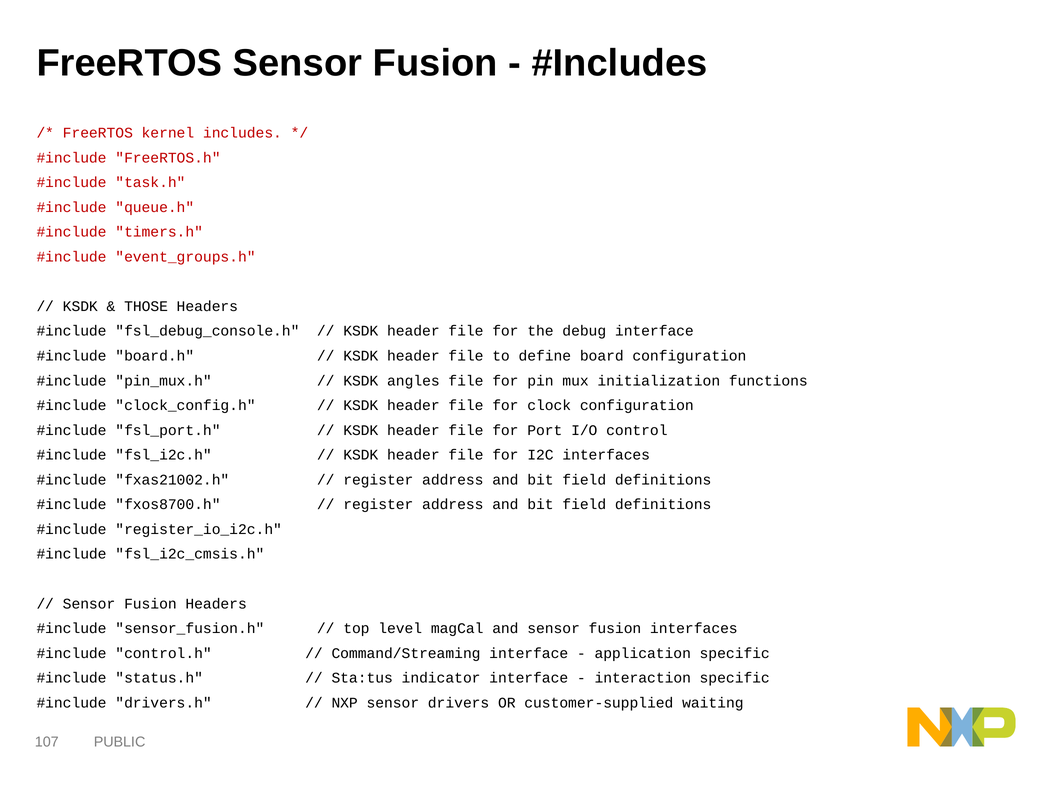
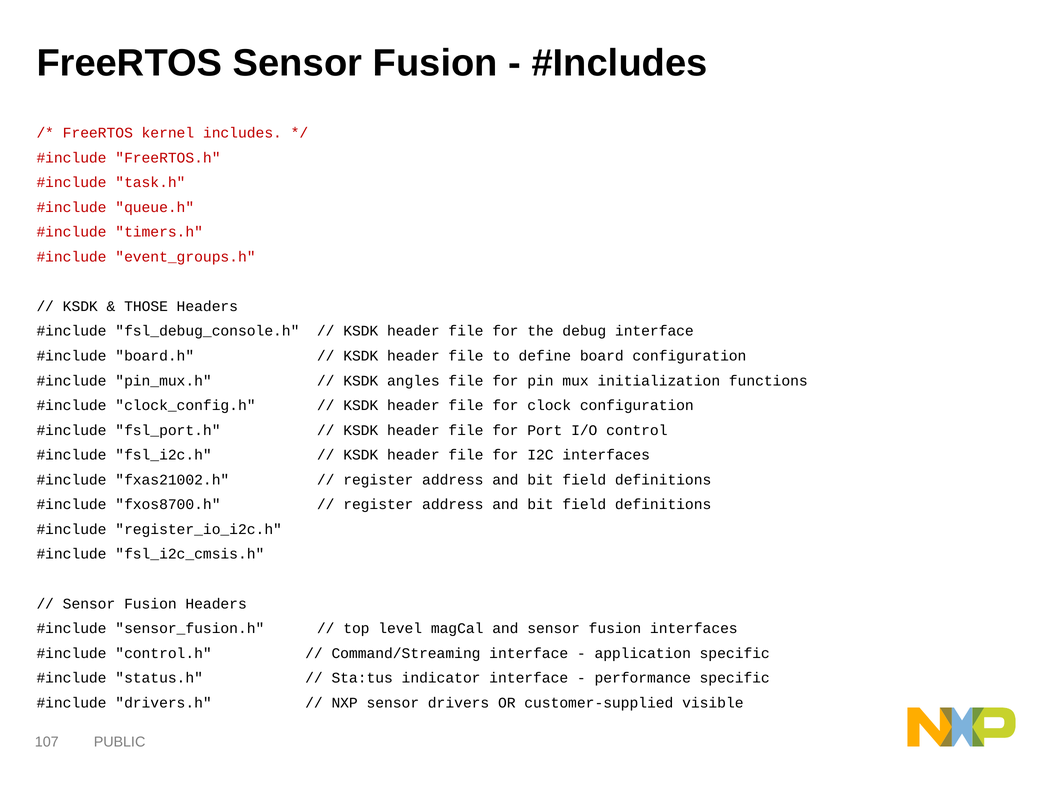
interaction: interaction -> performance
waiting: waiting -> visible
